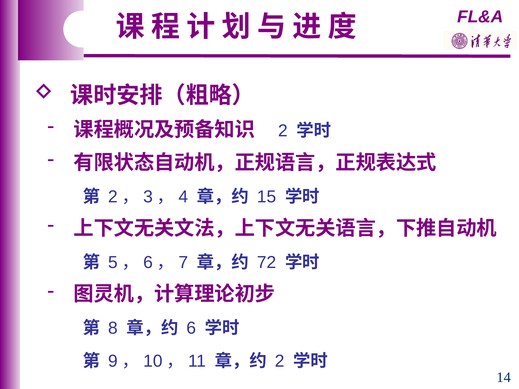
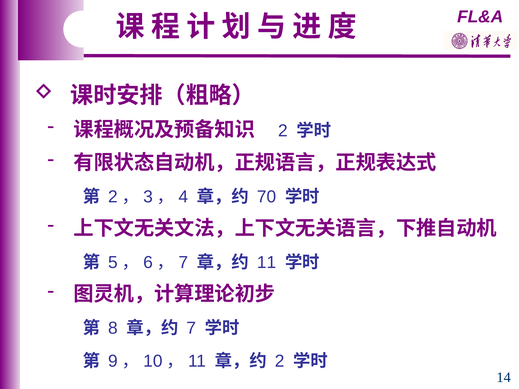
15: 15 -> 70
72: 72 -> 11
6: 6 -> 7
